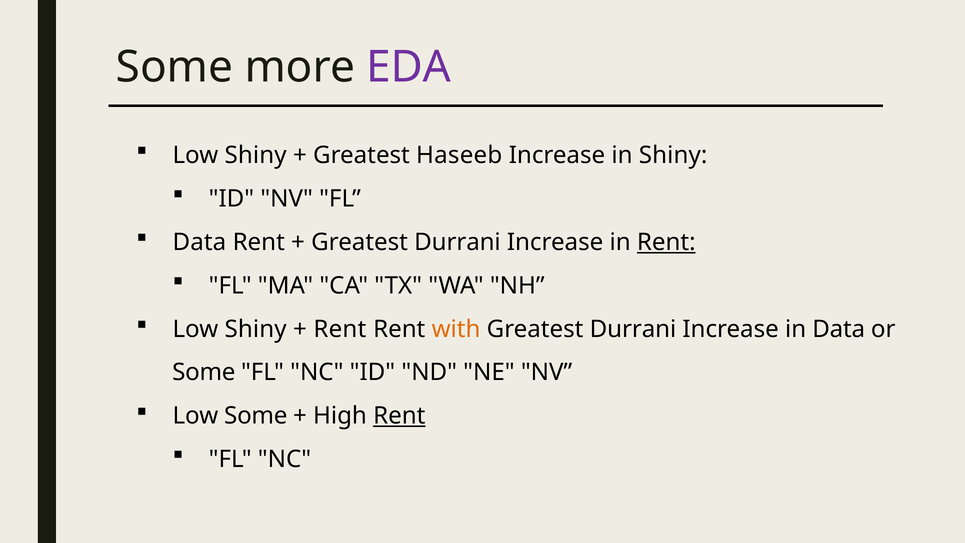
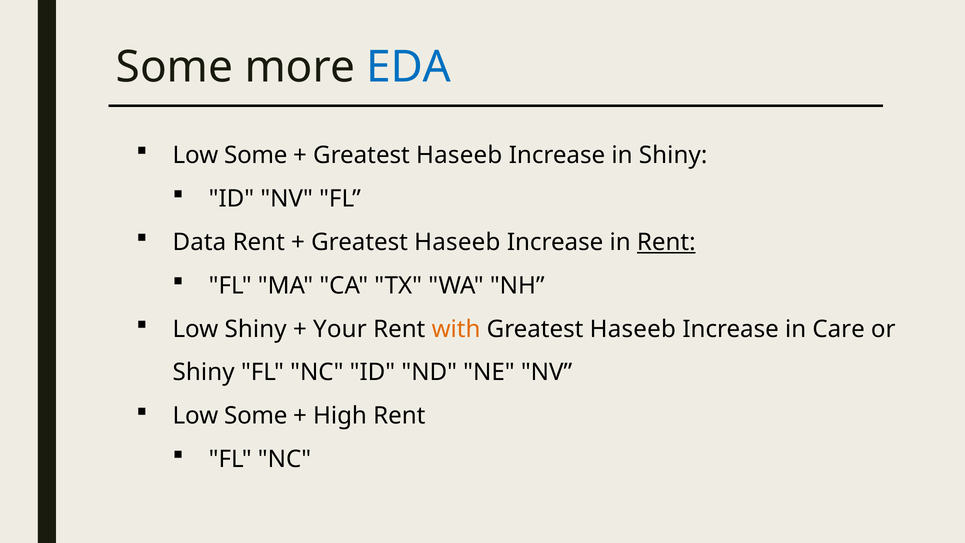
EDA colour: purple -> blue
Shiny at (256, 155): Shiny -> Some
Durrani at (457, 242): Durrani -> Haseeb
Rent at (340, 329): Rent -> Your
Durrani at (633, 329): Durrani -> Haseeb
in Data: Data -> Care
Some at (204, 372): Some -> Shiny
Rent at (399, 416) underline: present -> none
